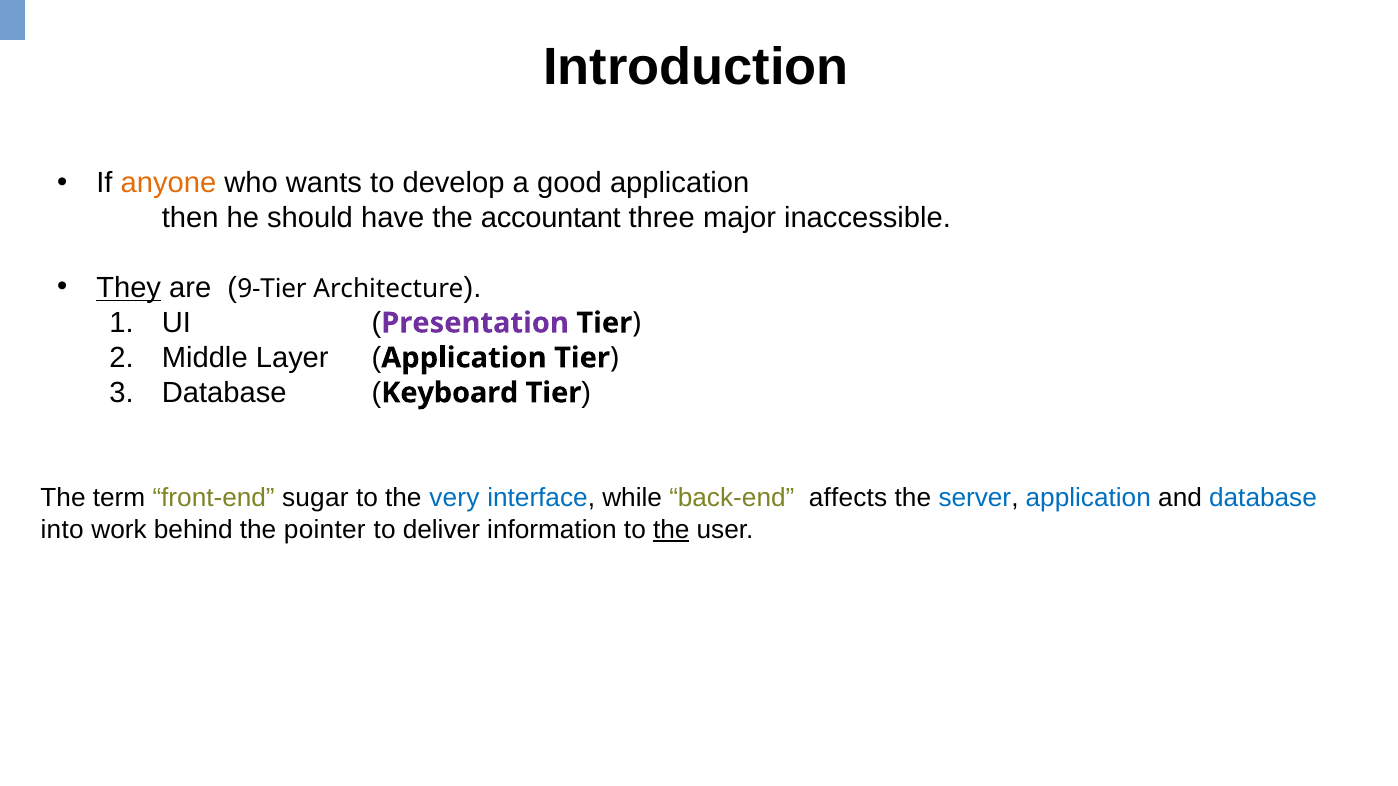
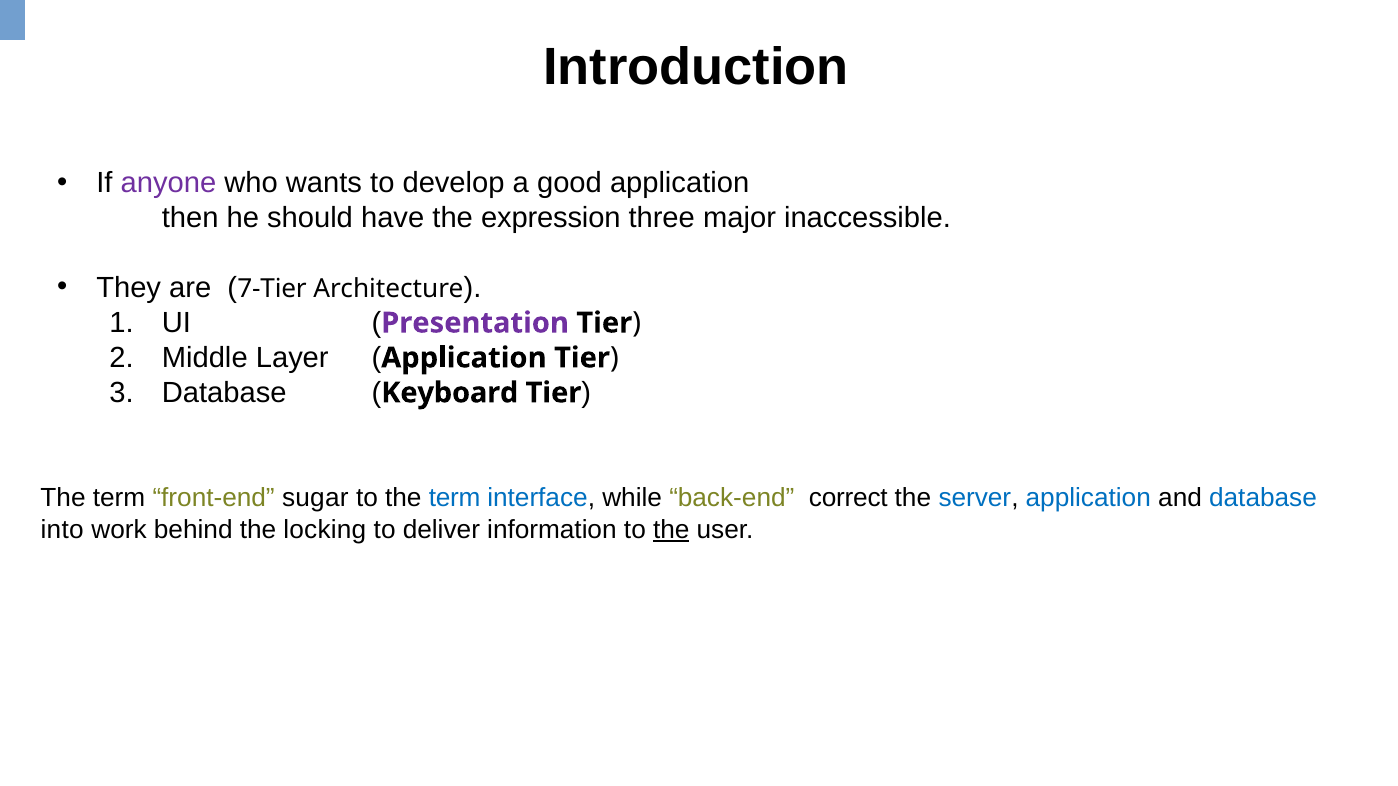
anyone colour: orange -> purple
accountant: accountant -> expression
They underline: present -> none
9-Tier: 9-Tier -> 7-Tier
to the very: very -> term
affects: affects -> correct
pointer: pointer -> locking
